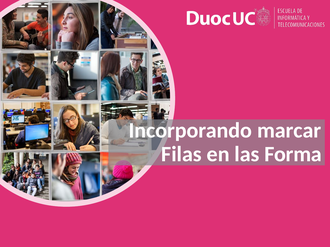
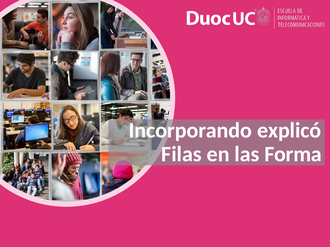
marcar: marcar -> explicó
